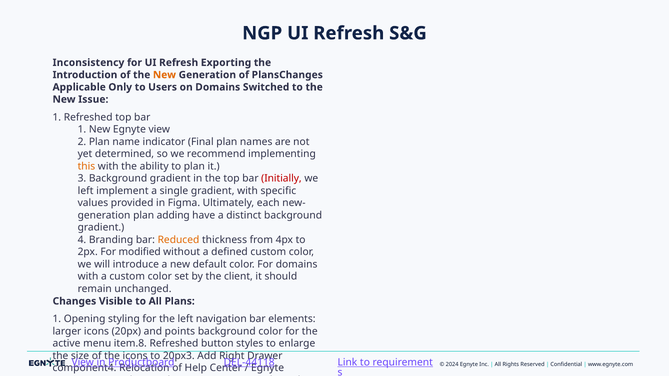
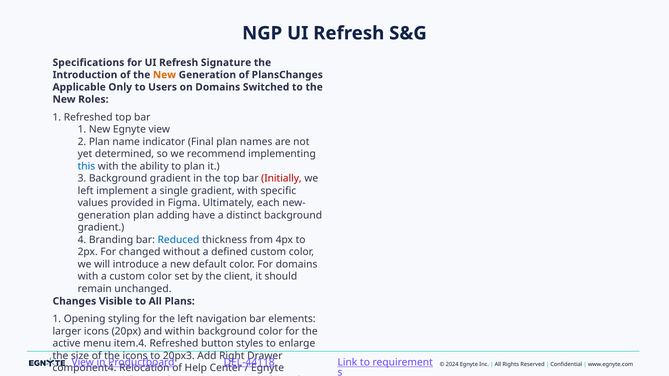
Inconsistency: Inconsistency -> Specifications
Exporting: Exporting -> Signature
Issue: Issue -> Roles
this colour: orange -> blue
Reduced colour: orange -> blue
modified: modified -> changed
and points: points -> within
item.8: item.8 -> item.4
